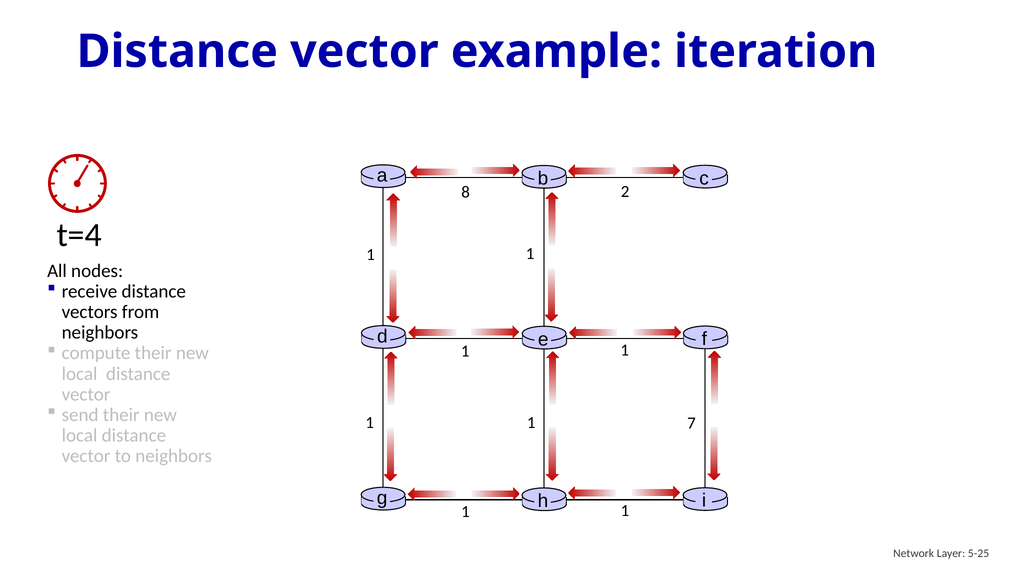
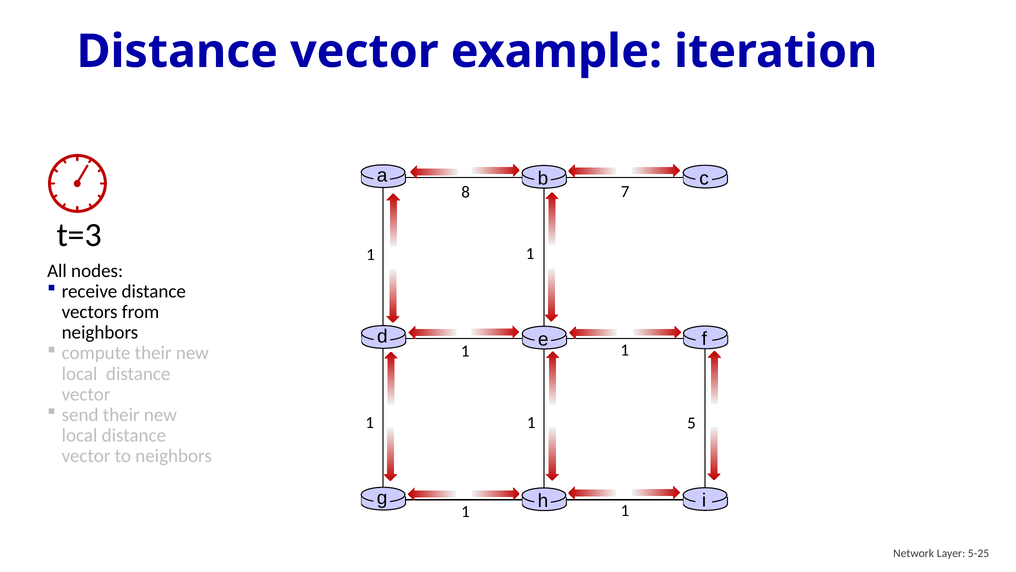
2: 2 -> 7
t=4: t=4 -> t=3
7: 7 -> 5
